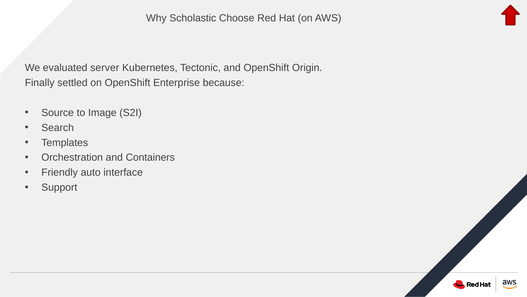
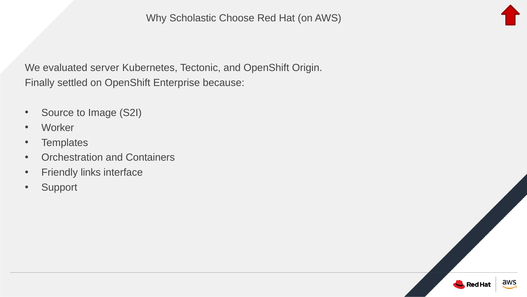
Search: Search -> Worker
auto: auto -> links
